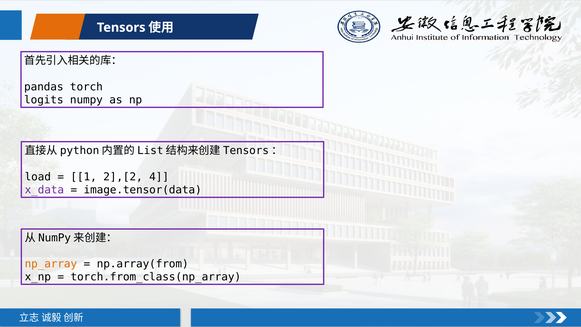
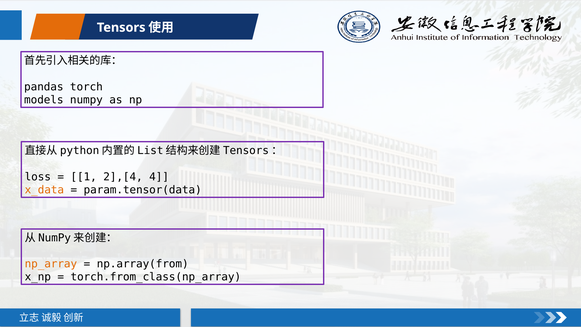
logits: logits -> models
load: load -> loss
2],[2: 2],[2 -> 2],[4
x_data colour: purple -> orange
image.tensor(data: image.tensor(data -> param.tensor(data
